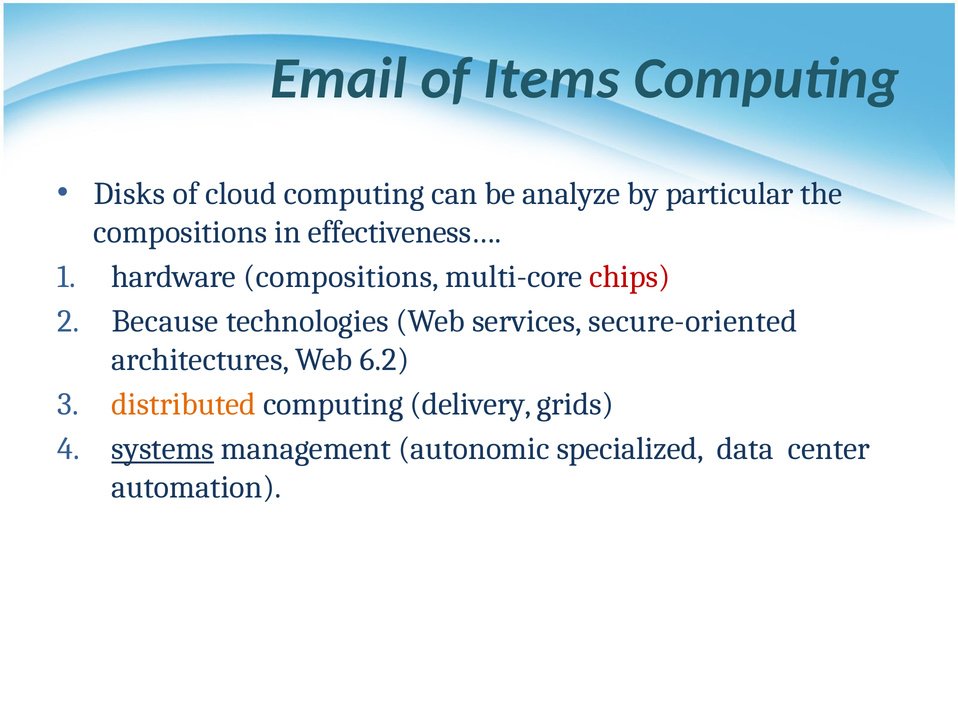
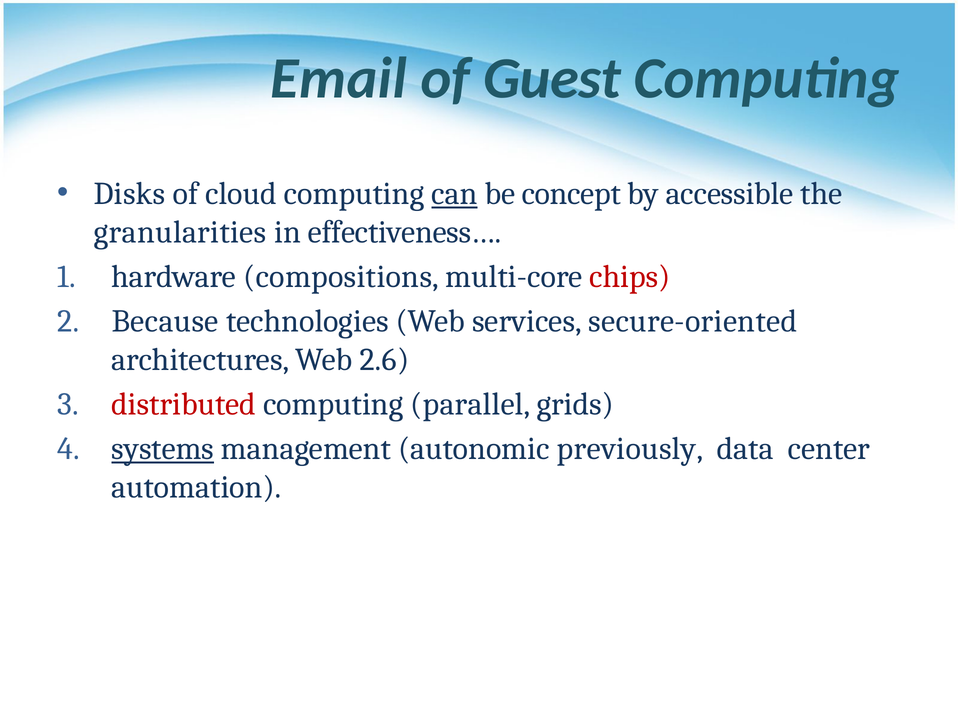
Items: Items -> Guest
can underline: none -> present
analyze: analyze -> concept
particular: particular -> accessible
compositions at (180, 232): compositions -> granularities
6.2: 6.2 -> 2.6
distributed colour: orange -> red
delivery: delivery -> parallel
specialized: specialized -> previously
